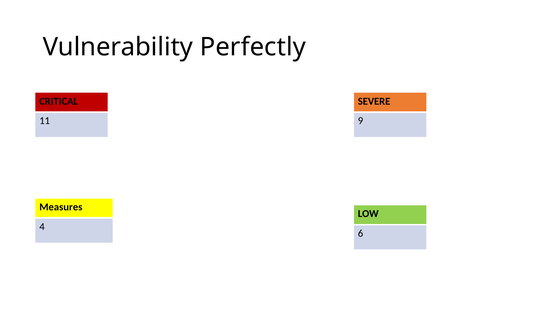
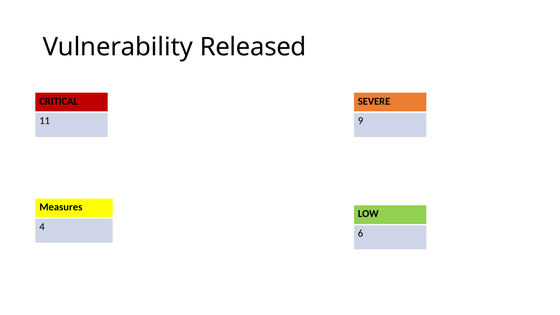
Perfectly: Perfectly -> Released
